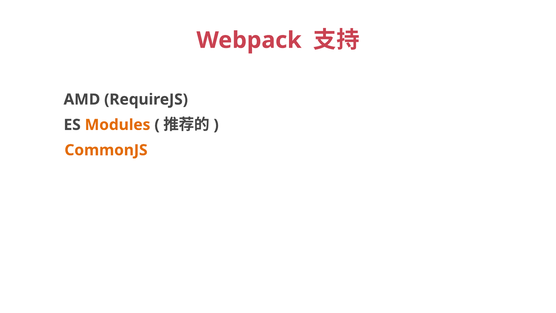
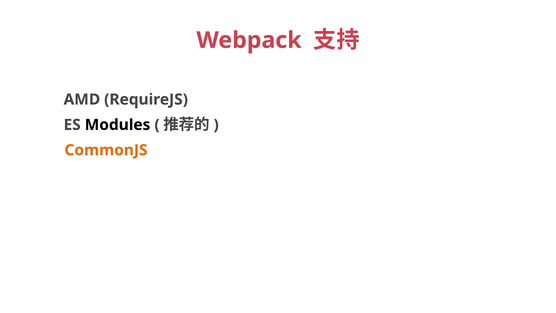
Modules colour: orange -> black
